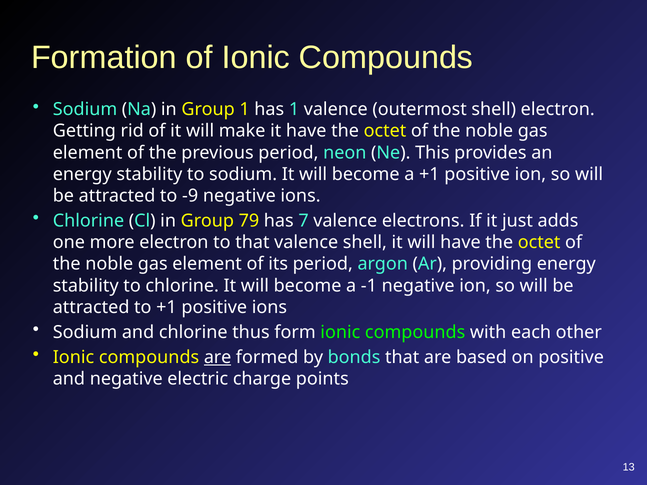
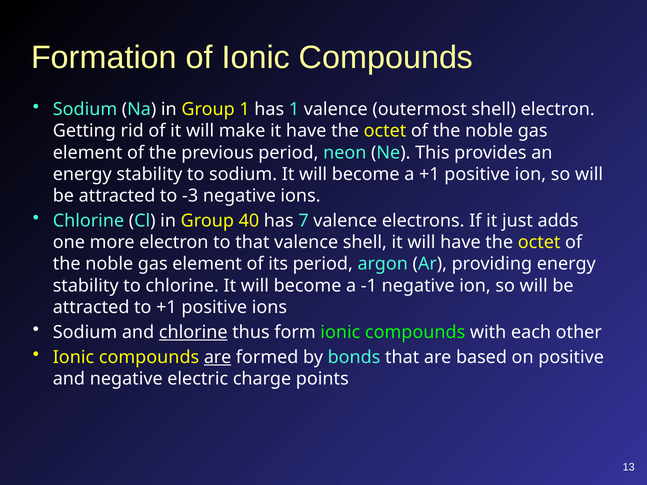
-9: -9 -> -3
79: 79 -> 40
chlorine at (193, 332) underline: none -> present
